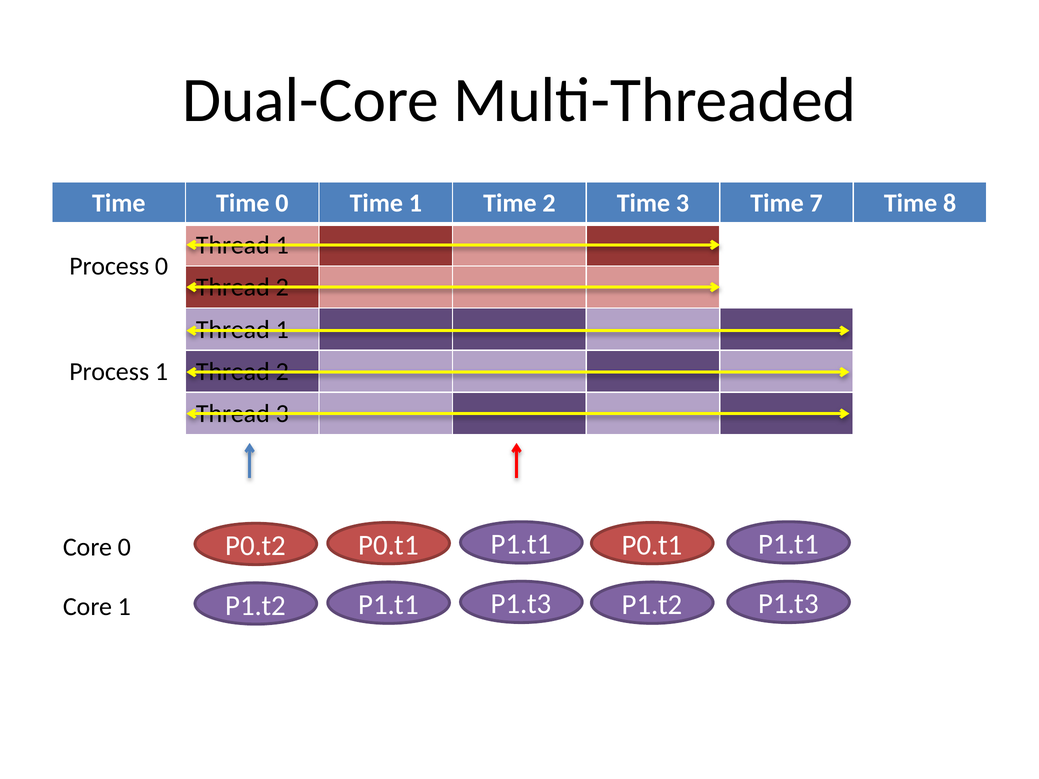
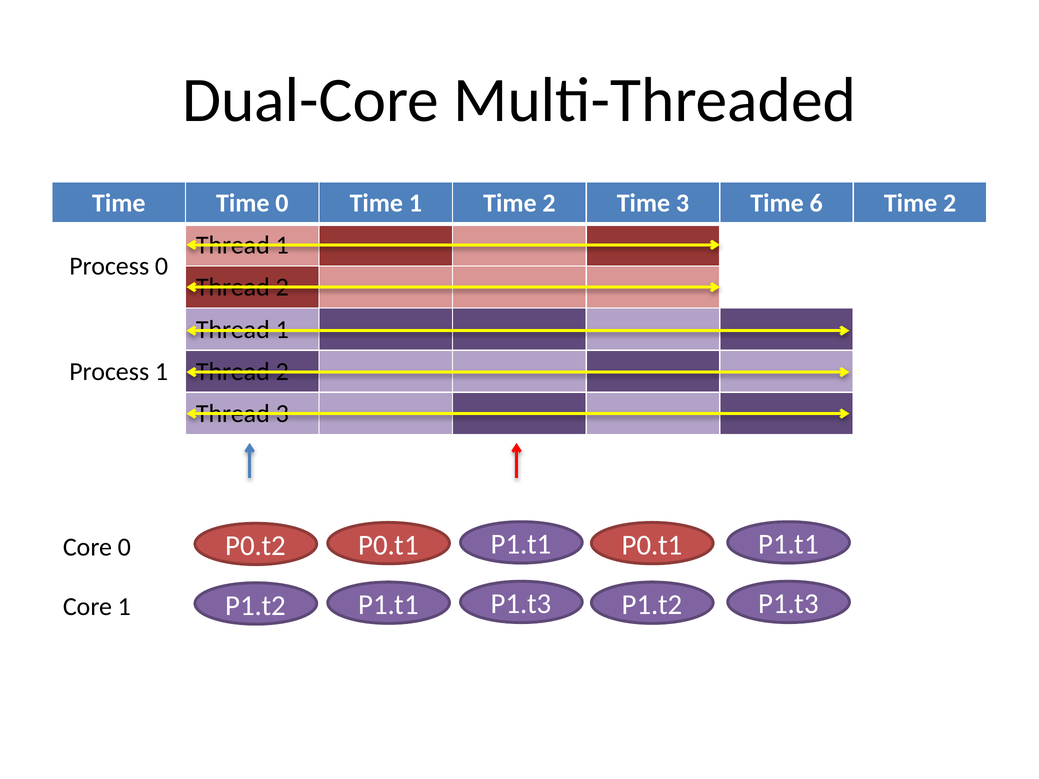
7: 7 -> 6
8 at (950, 203): 8 -> 2
